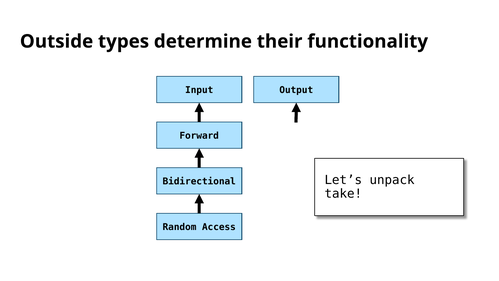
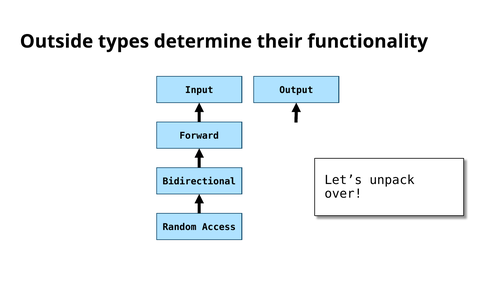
take: take -> over
